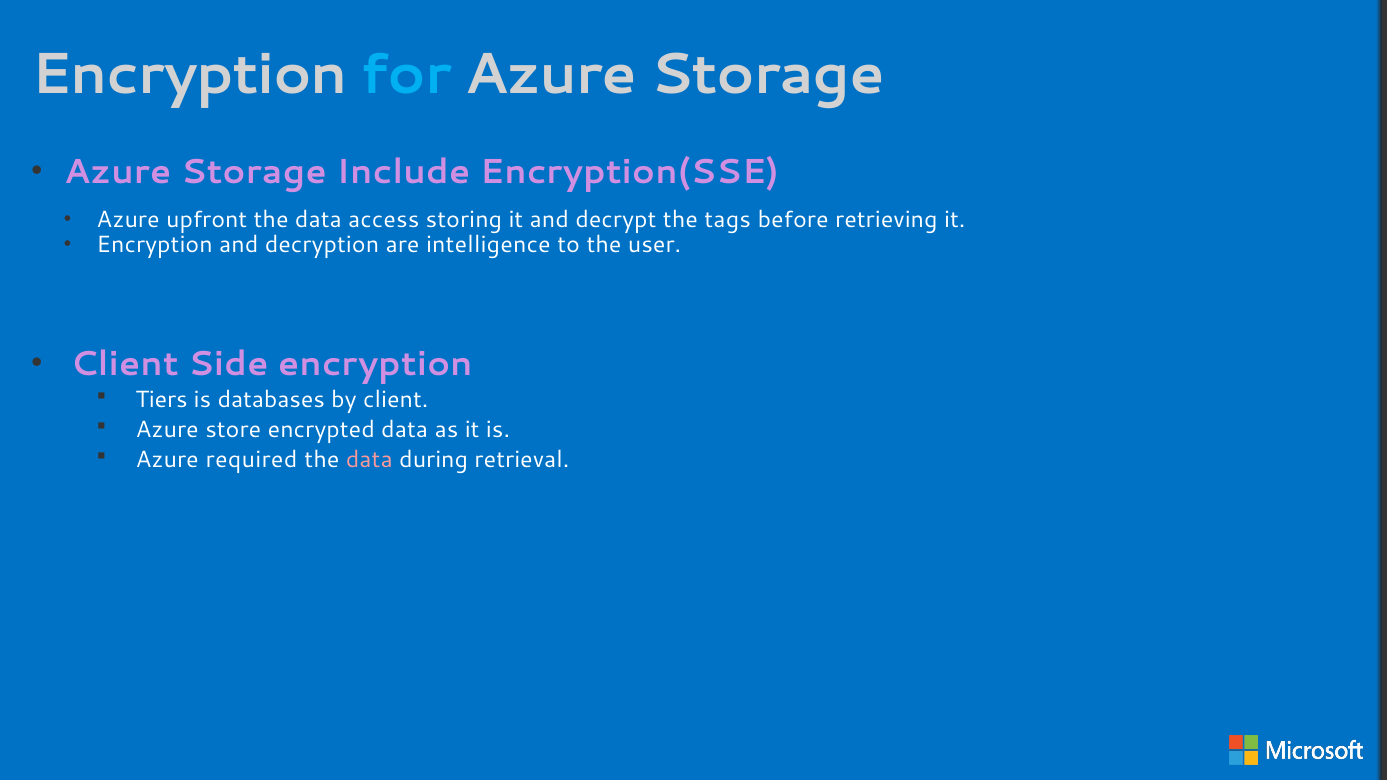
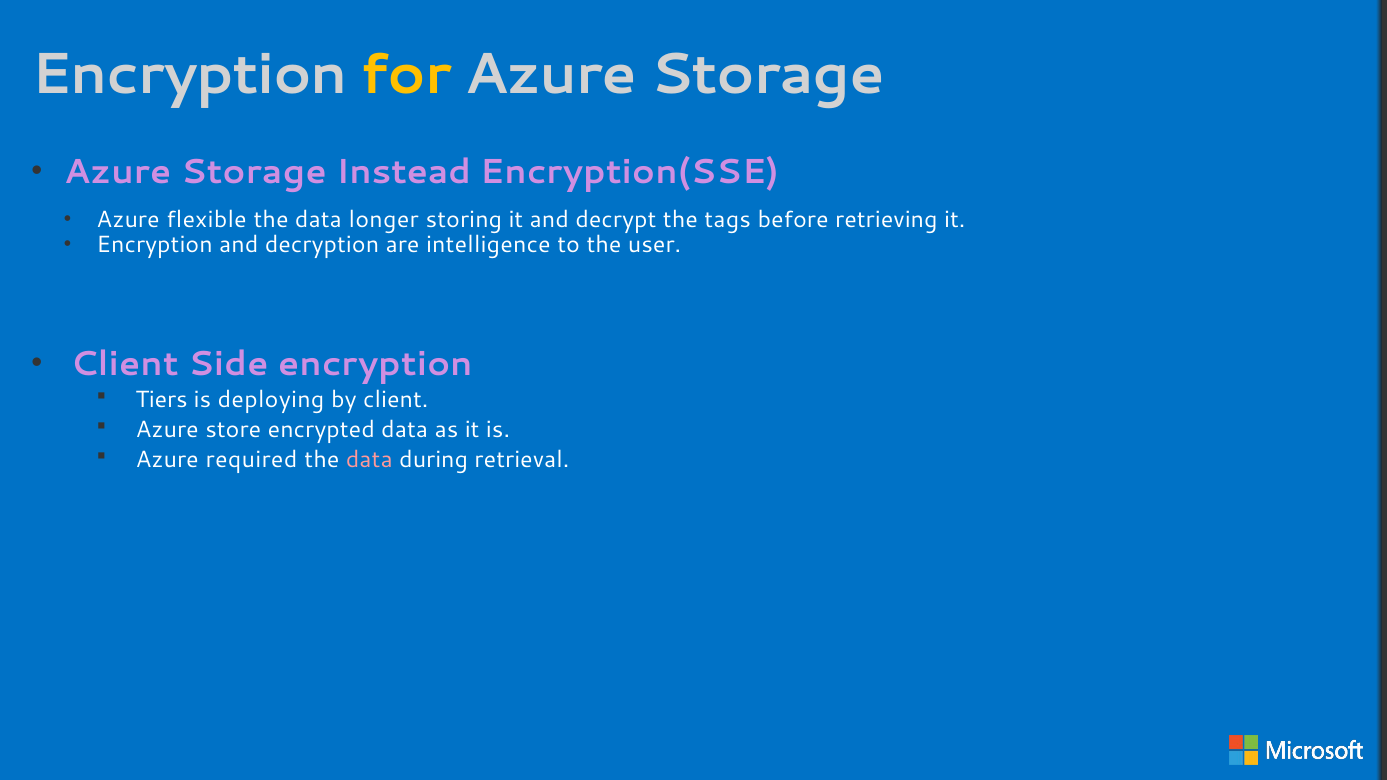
for colour: light blue -> yellow
Include: Include -> Instead
upfront: upfront -> flexible
access: access -> longer
databases: databases -> deploying
